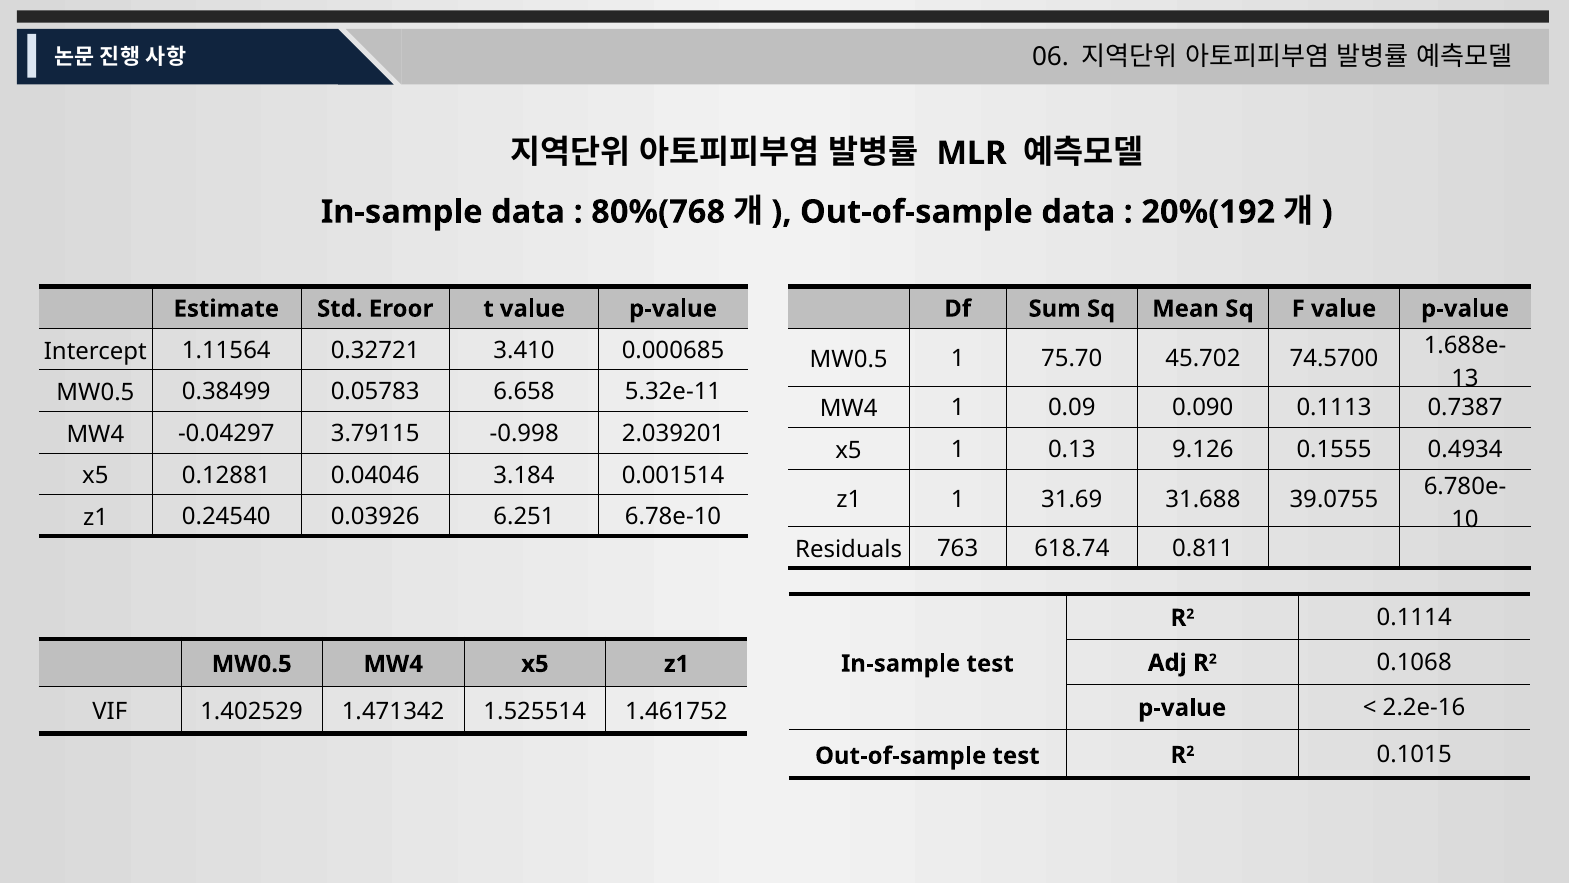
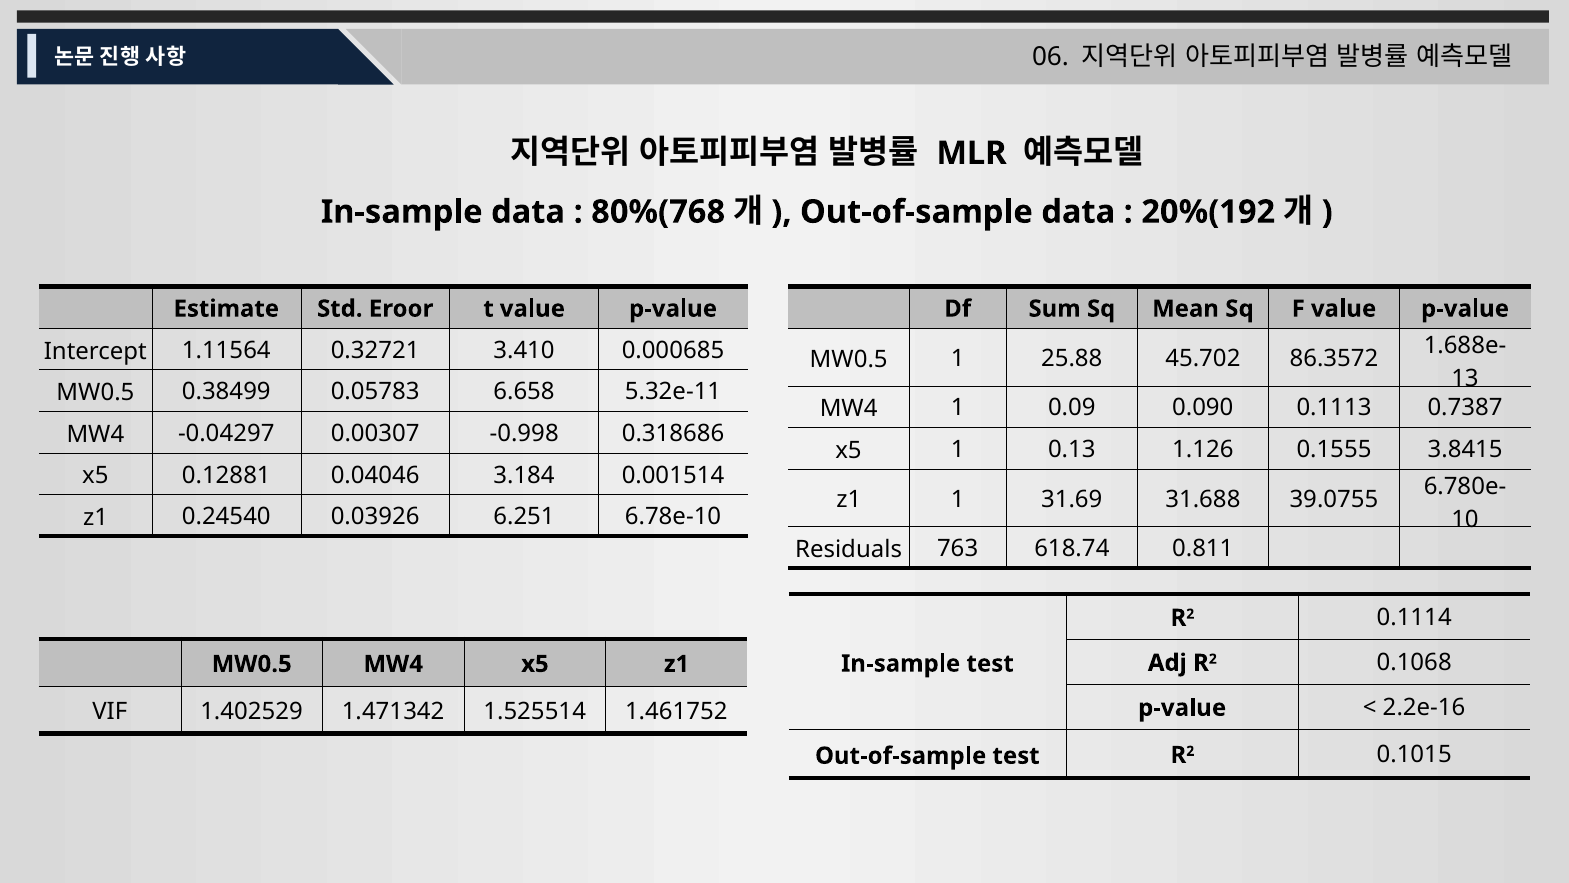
75.70: 75.70 -> 25.88
74.5700: 74.5700 -> 86.3572
3.79115: 3.79115 -> 0.00307
2.039201: 2.039201 -> 0.318686
9.126: 9.126 -> 1.126
0.4934: 0.4934 -> 3.8415
